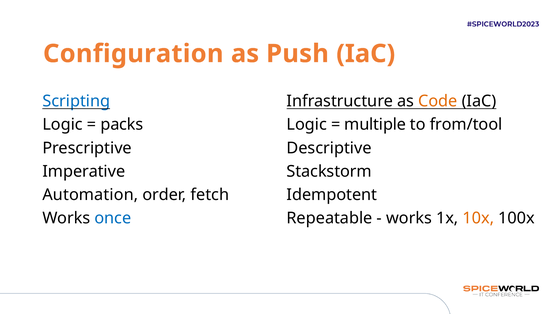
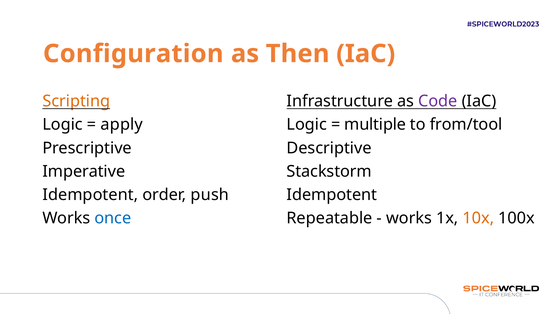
Push: Push -> Then
Scripting colour: blue -> orange
Code colour: orange -> purple
packs: packs -> apply
Automation at (90, 195): Automation -> Idempotent
fetch: fetch -> push
